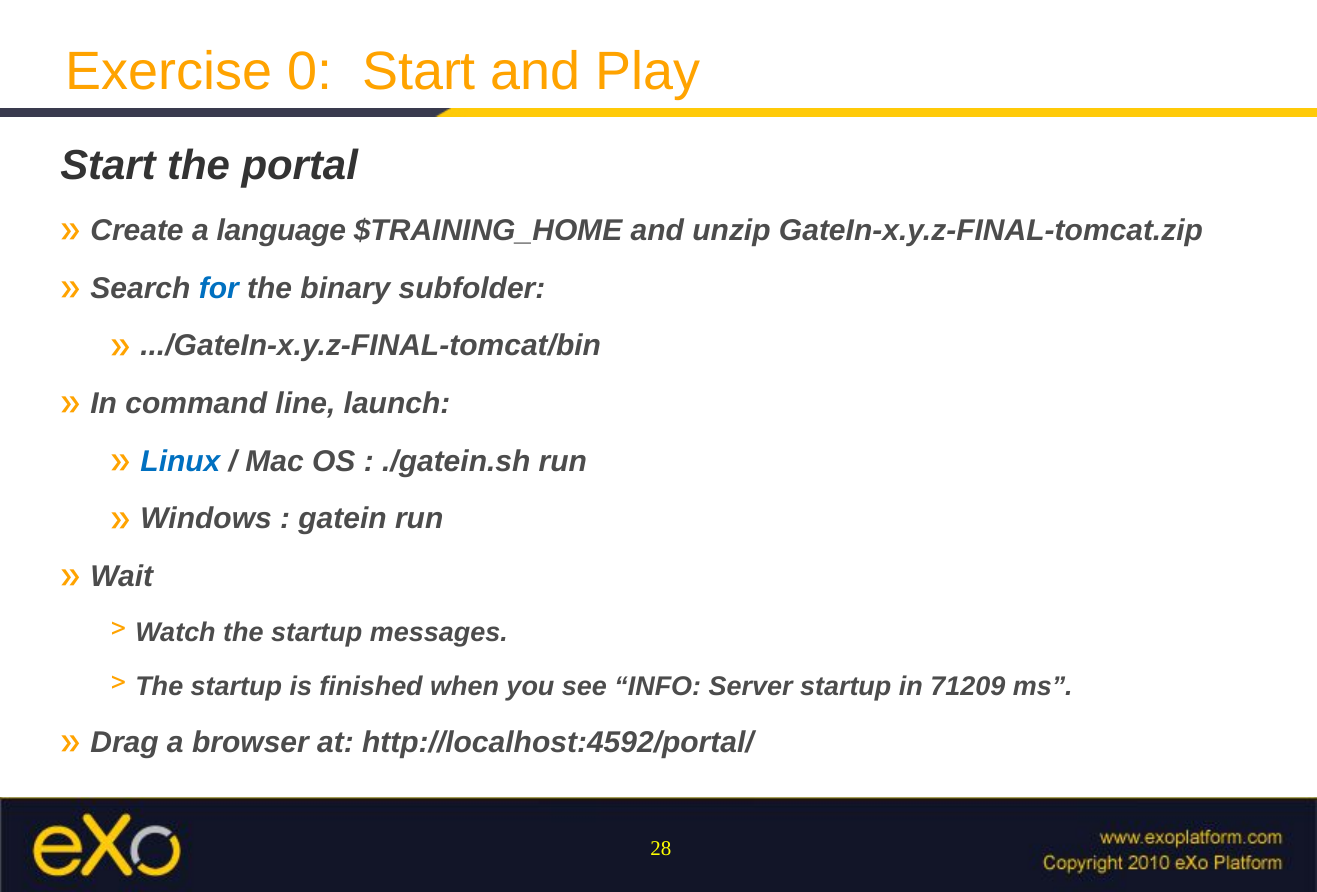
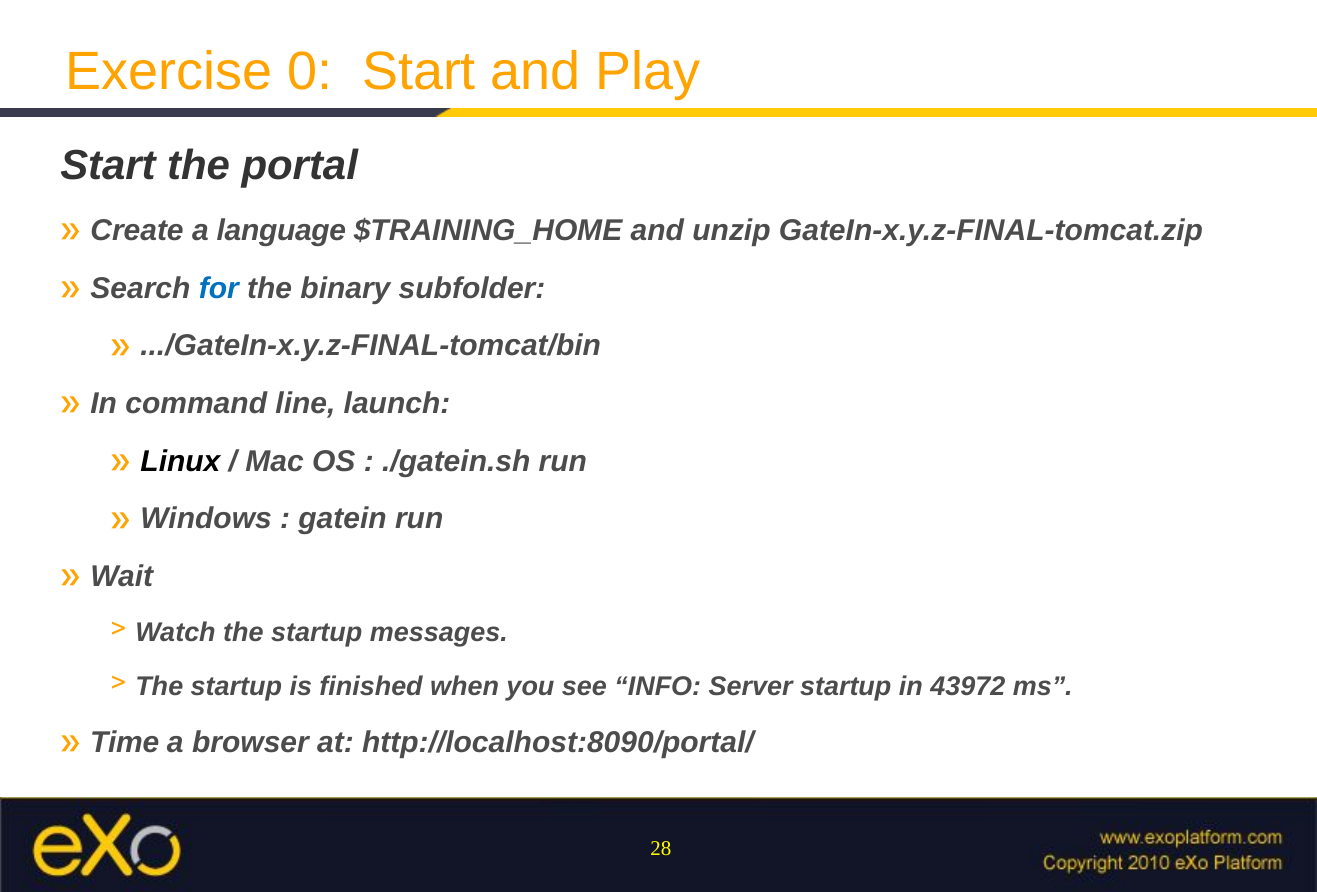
Linux colour: blue -> black
71209: 71209 -> 43972
Drag: Drag -> Time
http://localhost:4592/portal/: http://localhost:4592/portal/ -> http://localhost:8090/portal/
